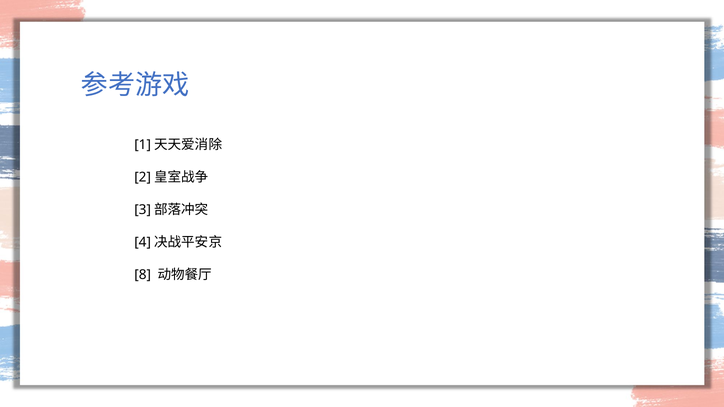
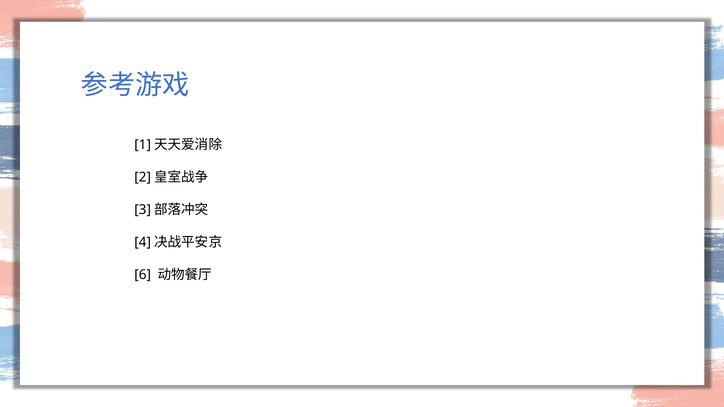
8: 8 -> 6
